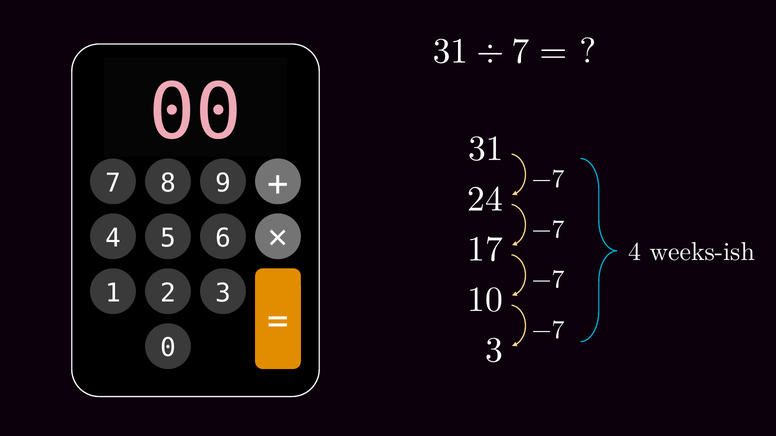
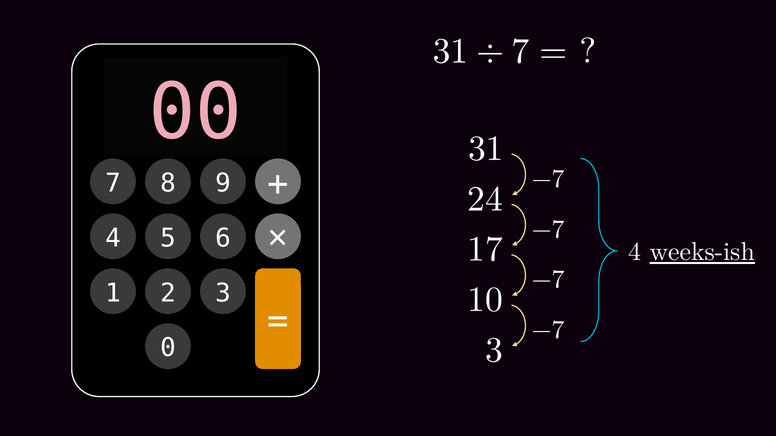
weeks-ish underline: none -> present
